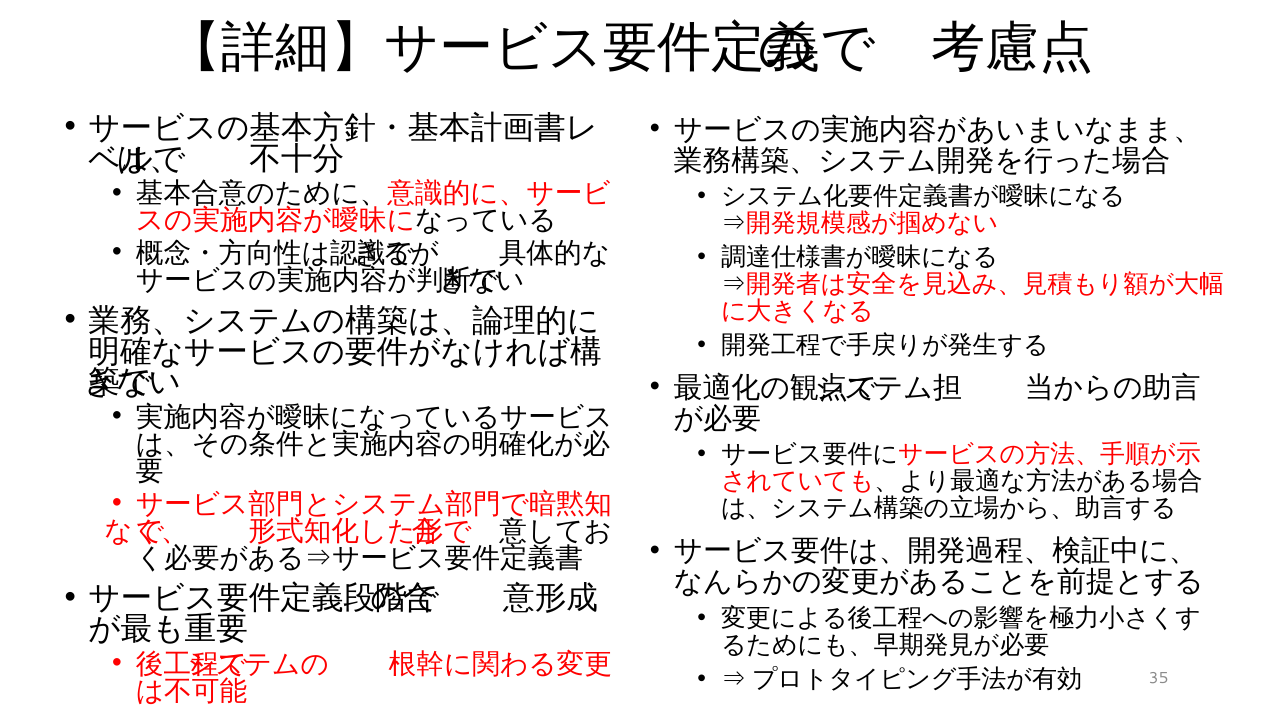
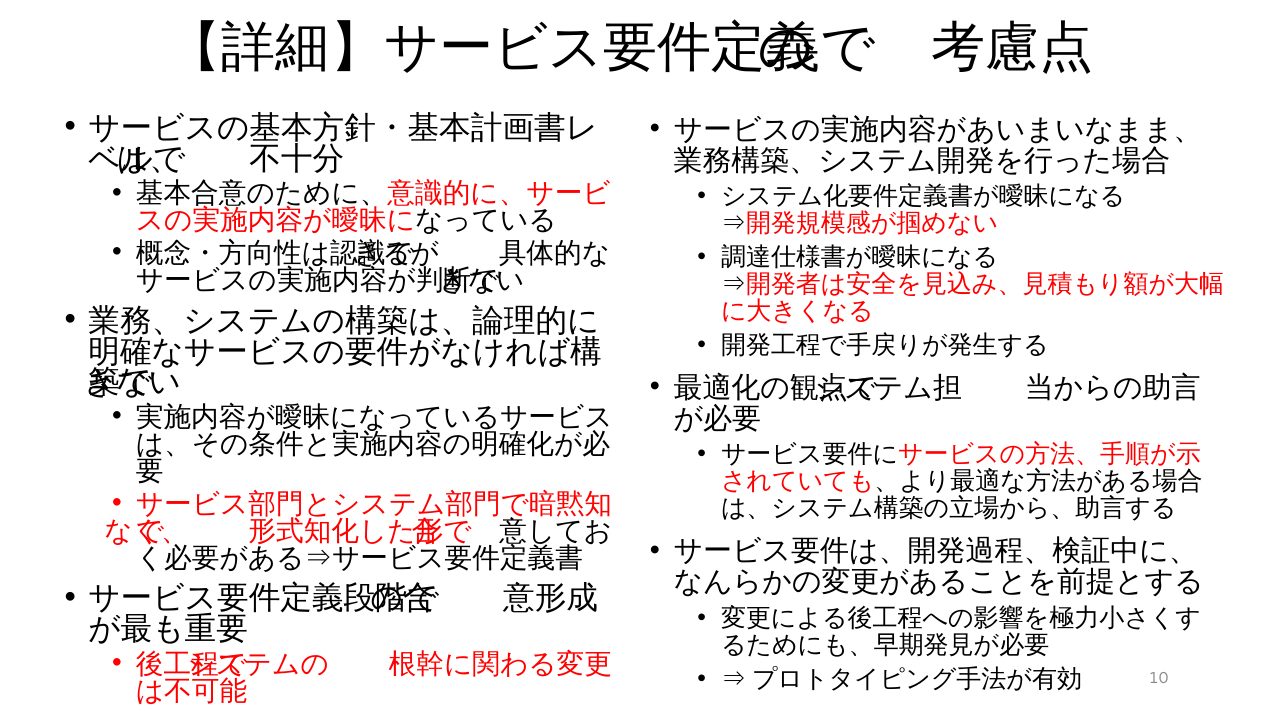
35: 35 -> 10
